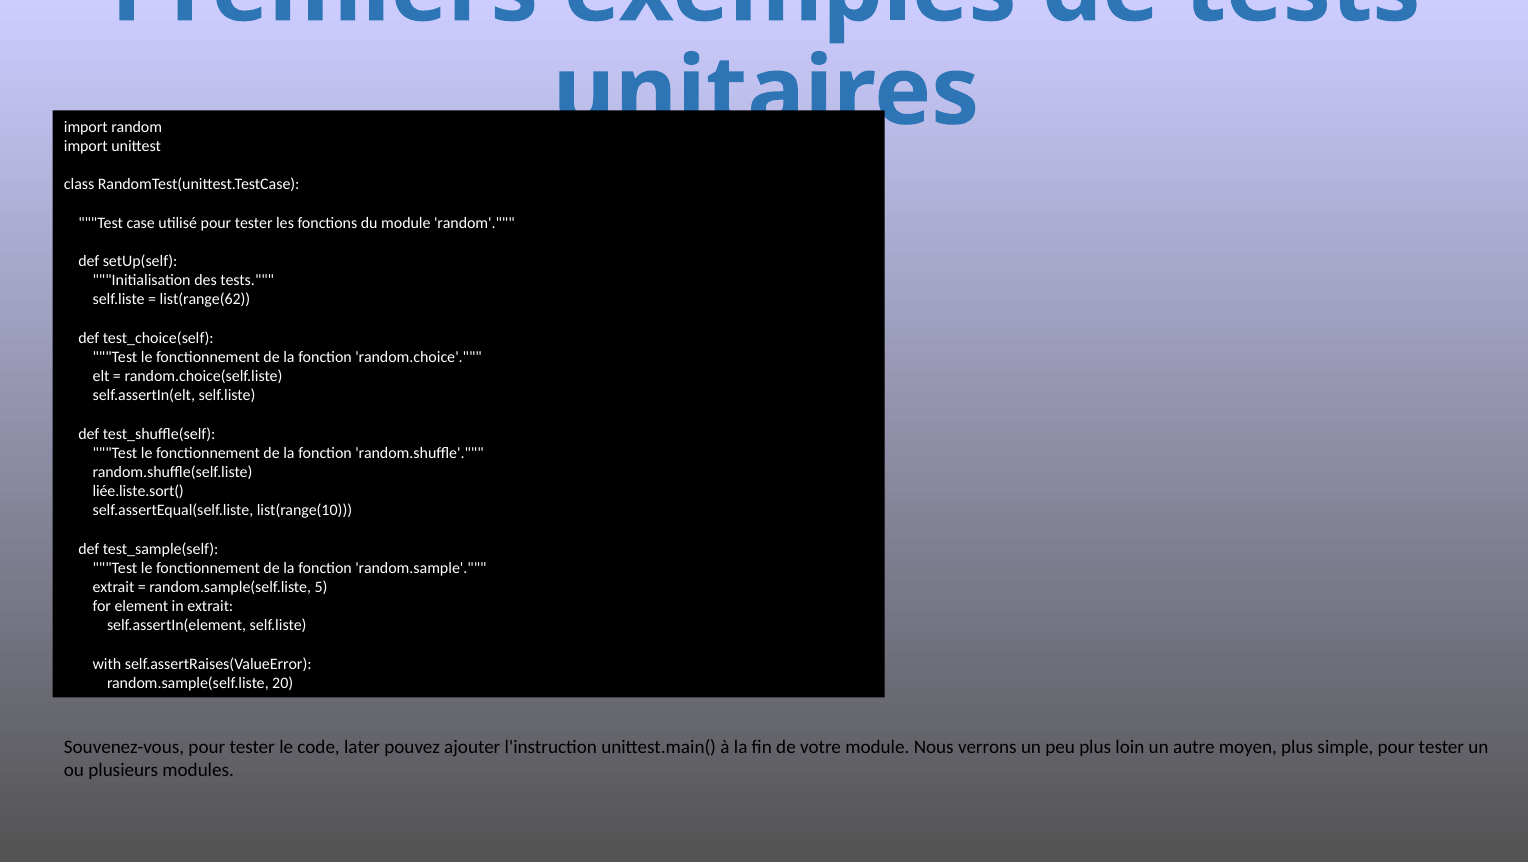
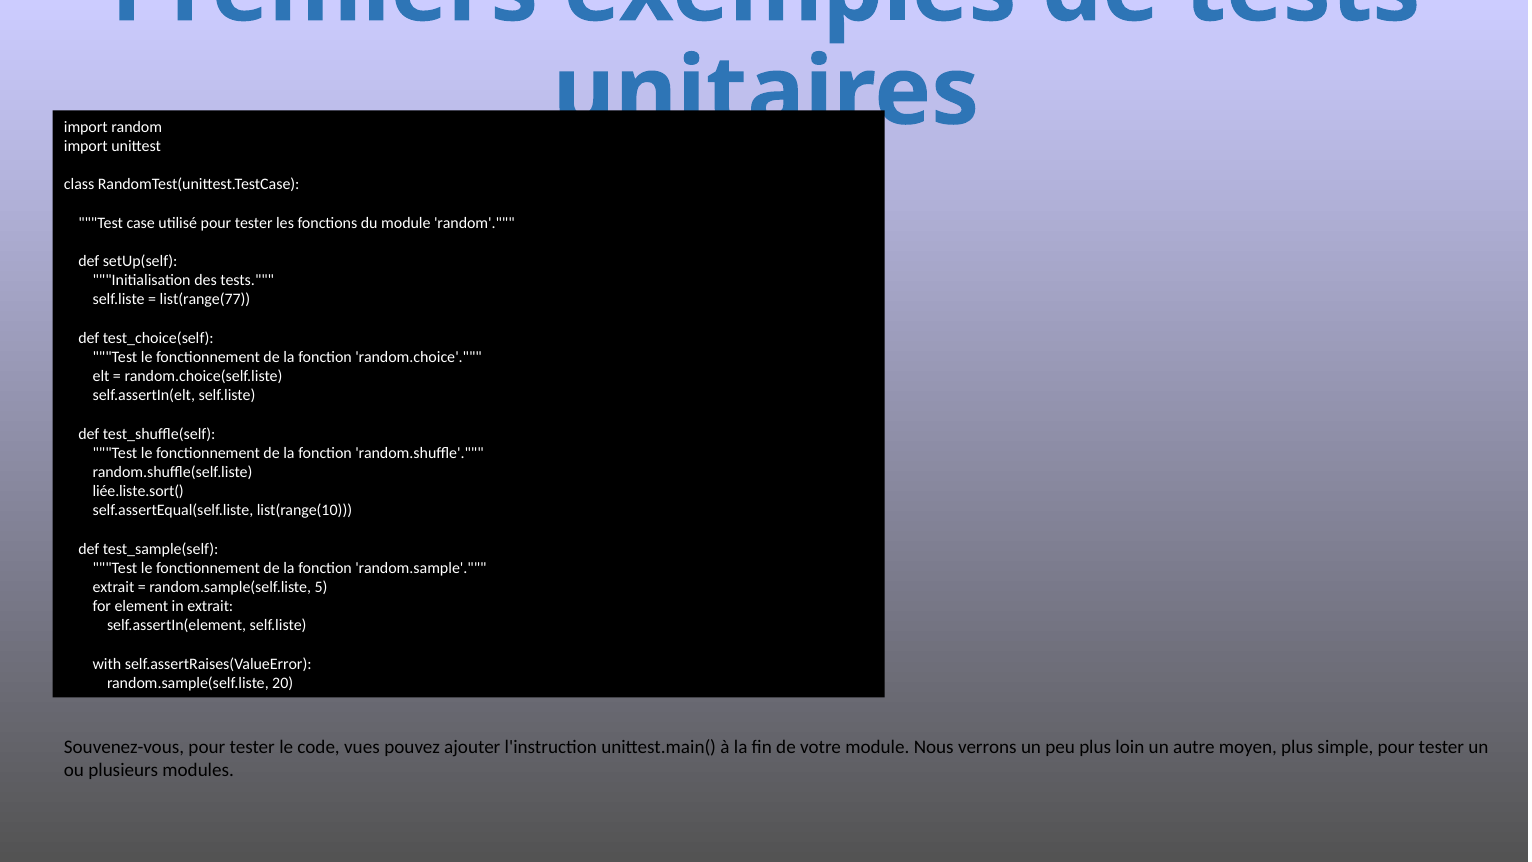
list(range(62: list(range(62 -> list(range(77
later: later -> vues
